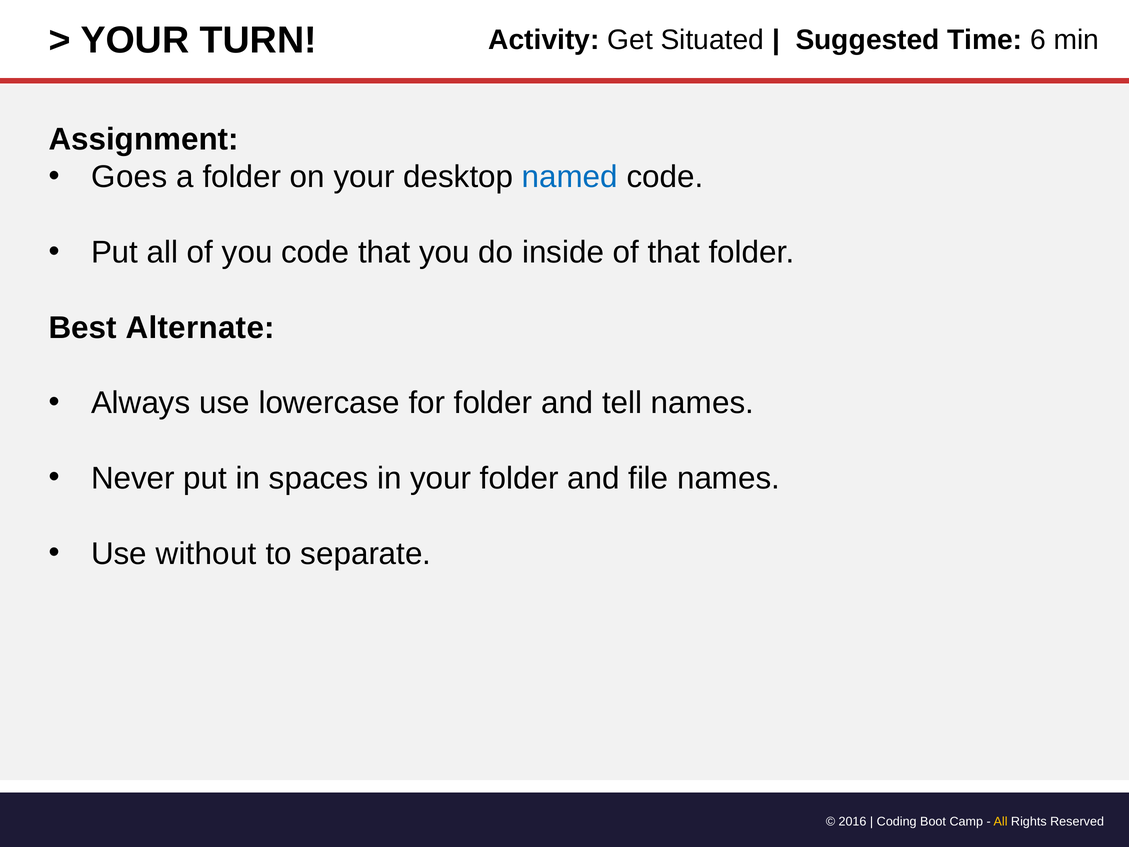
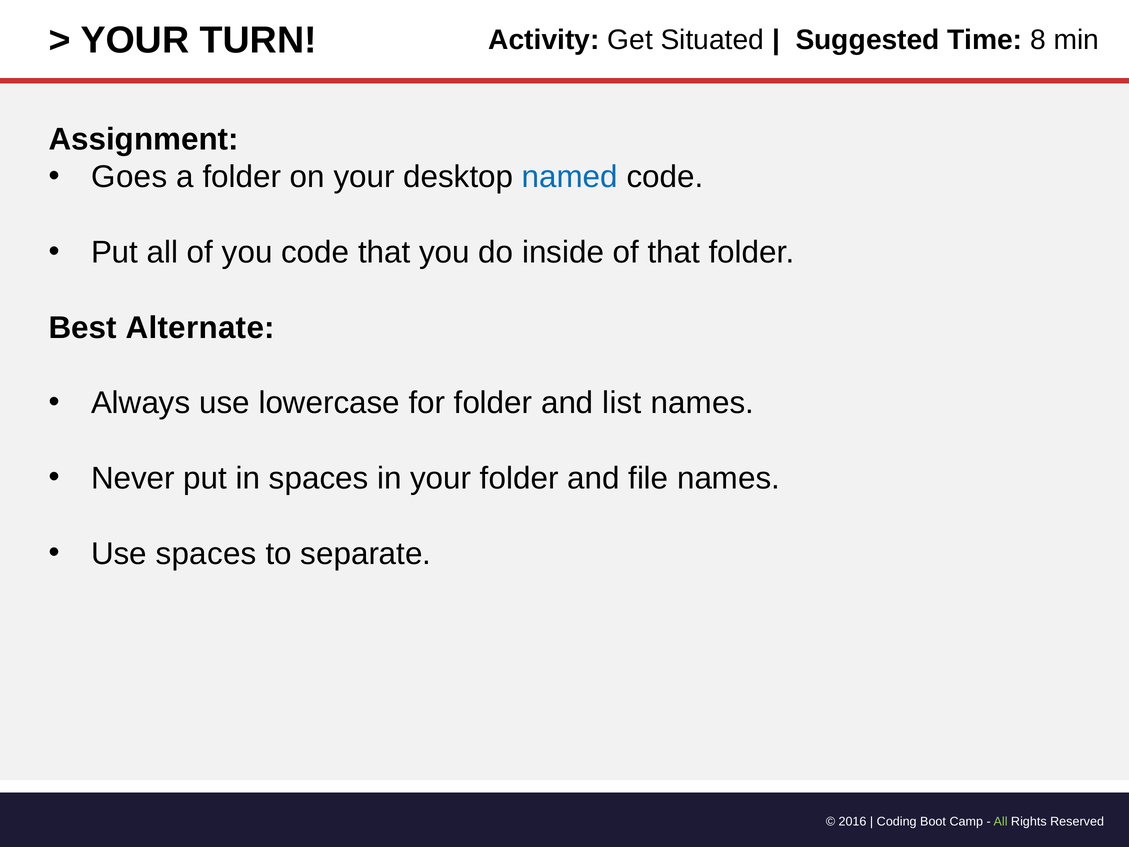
6: 6 -> 8
tell: tell -> list
Use without: without -> spaces
All at (1001, 821) colour: yellow -> light green
